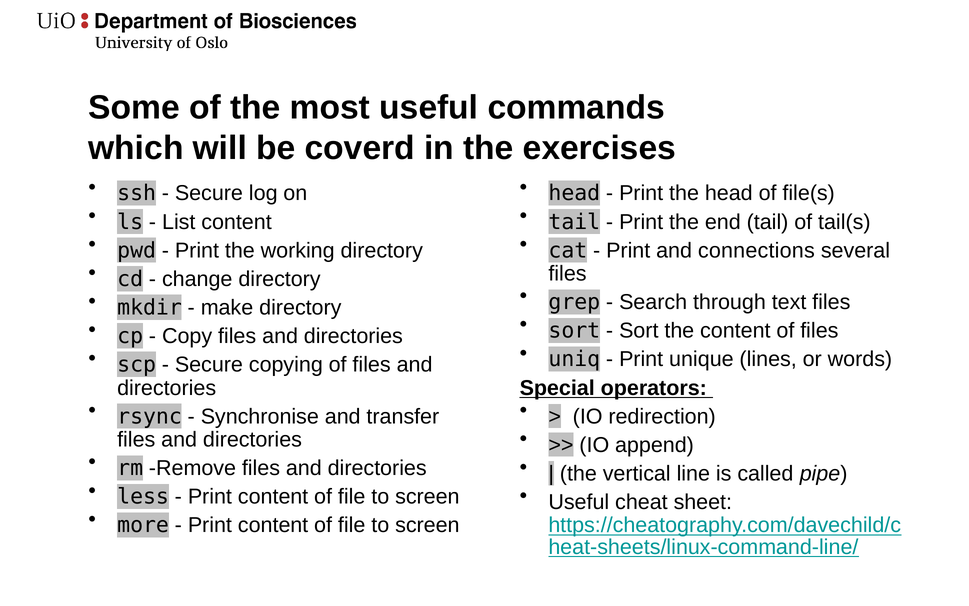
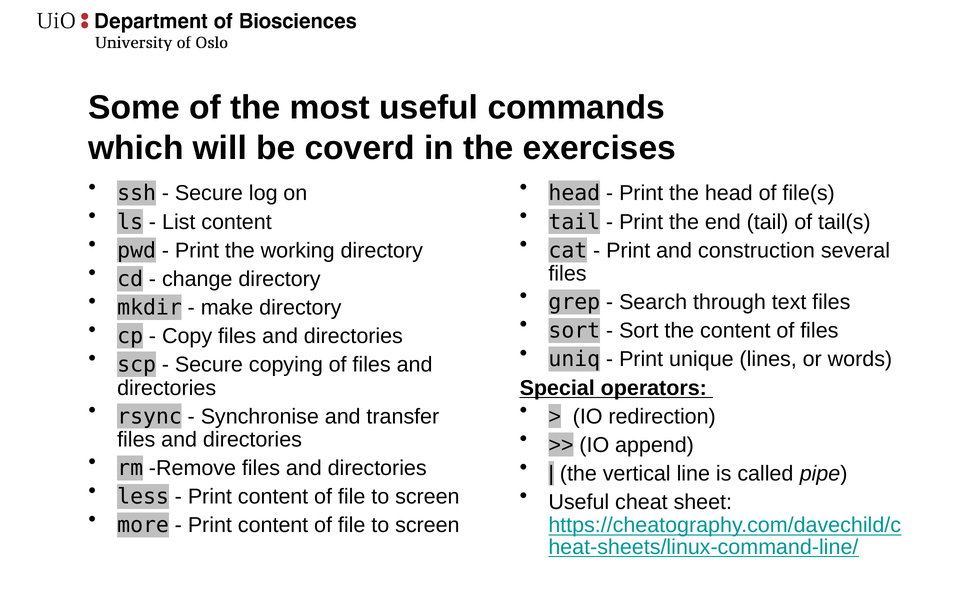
connections: connections -> construction
